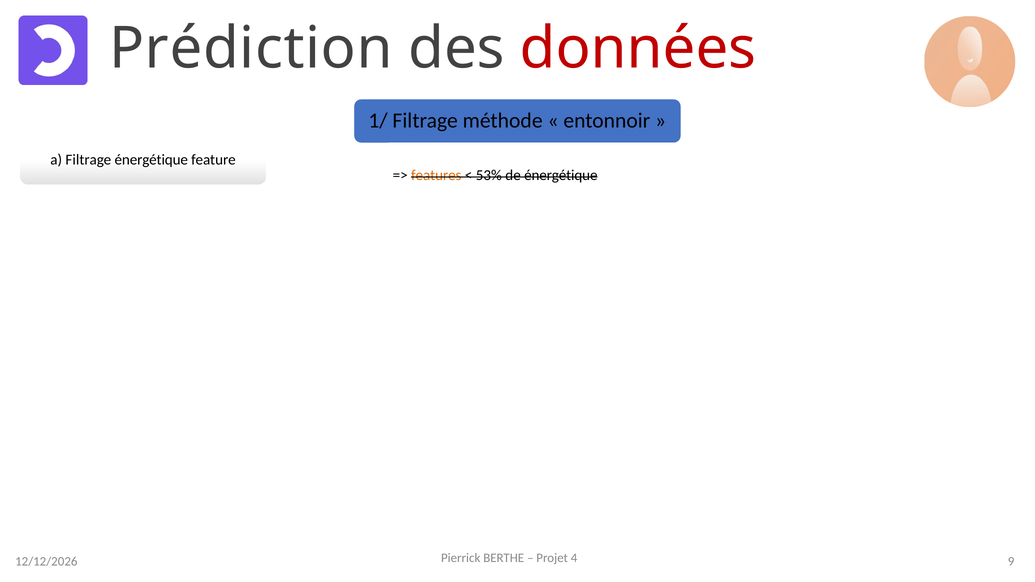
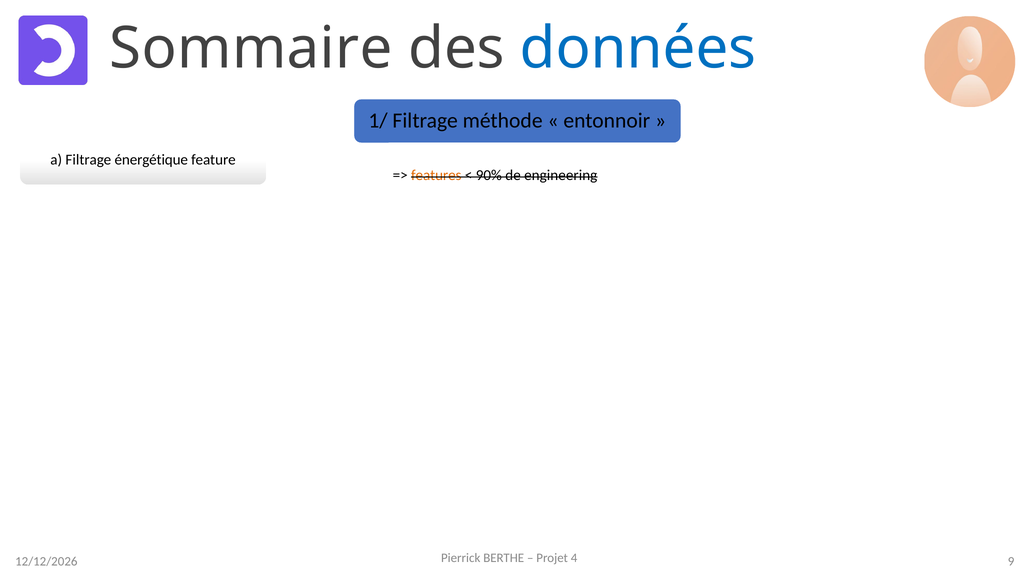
Prédiction: Prédiction -> Sommaire
données colour: red -> blue
53%: 53% -> 90%
de énergétique: énergétique -> engineering
